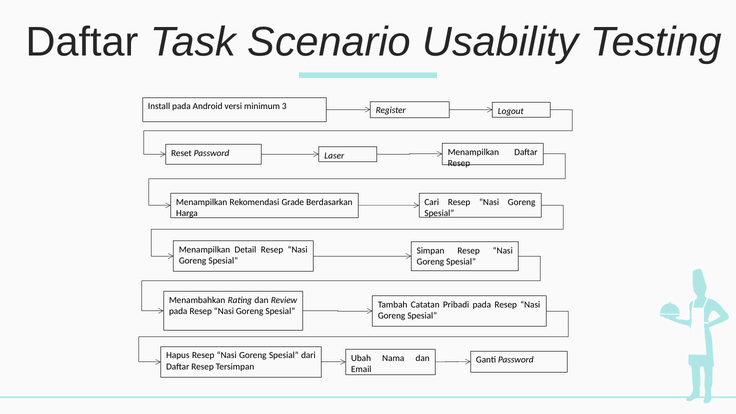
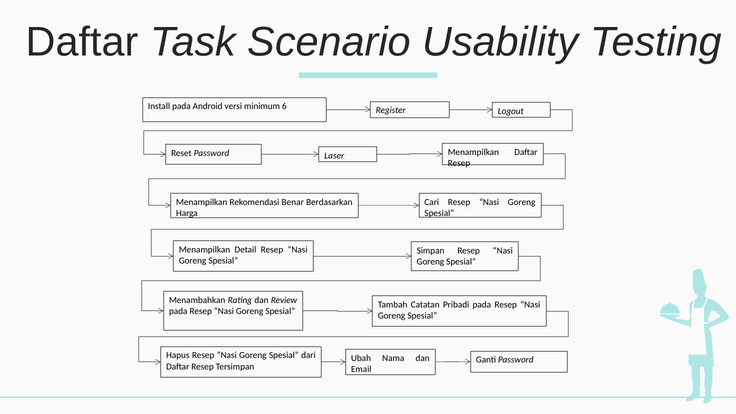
3: 3 -> 6
Grade: Grade -> Benar
